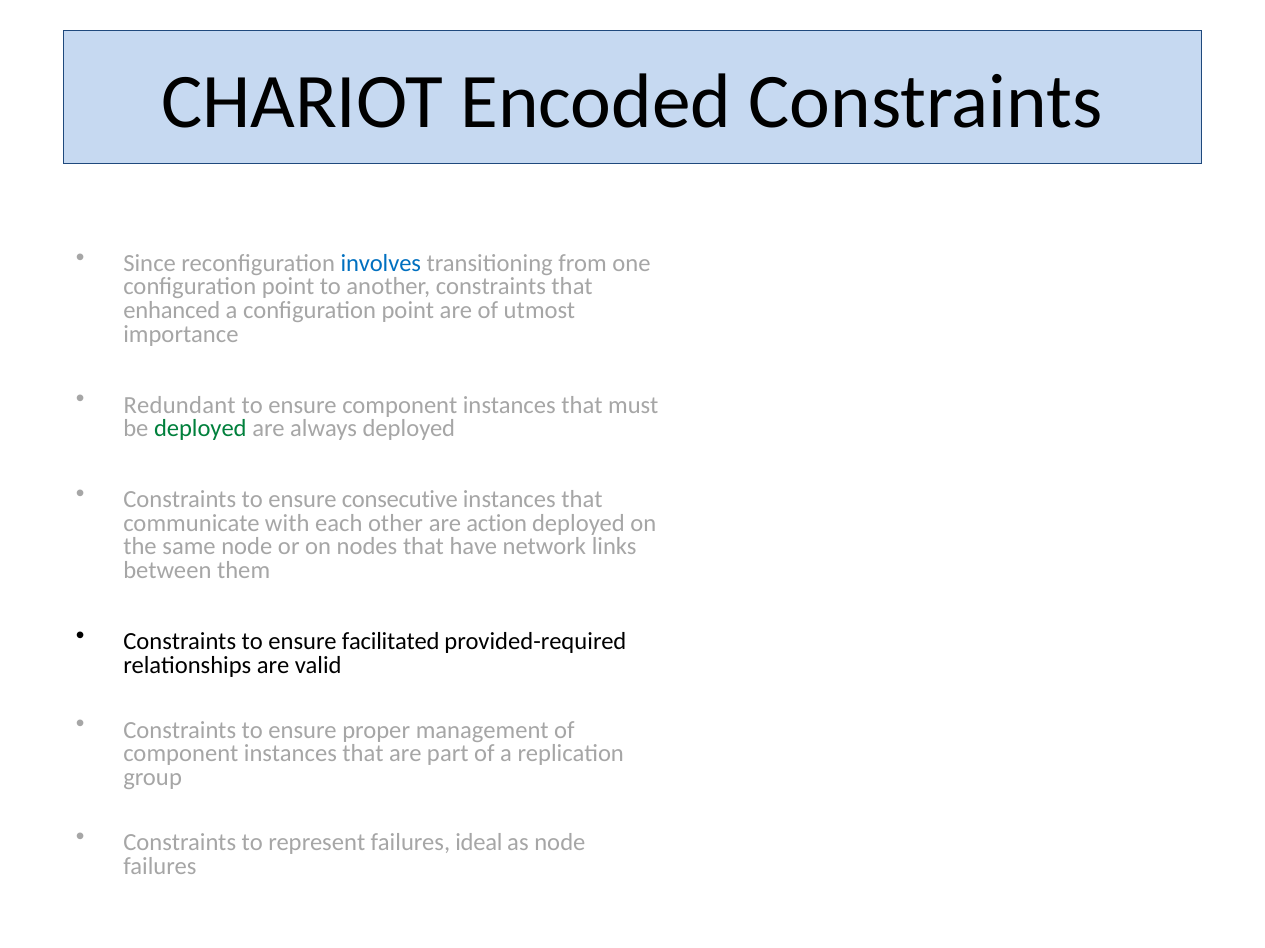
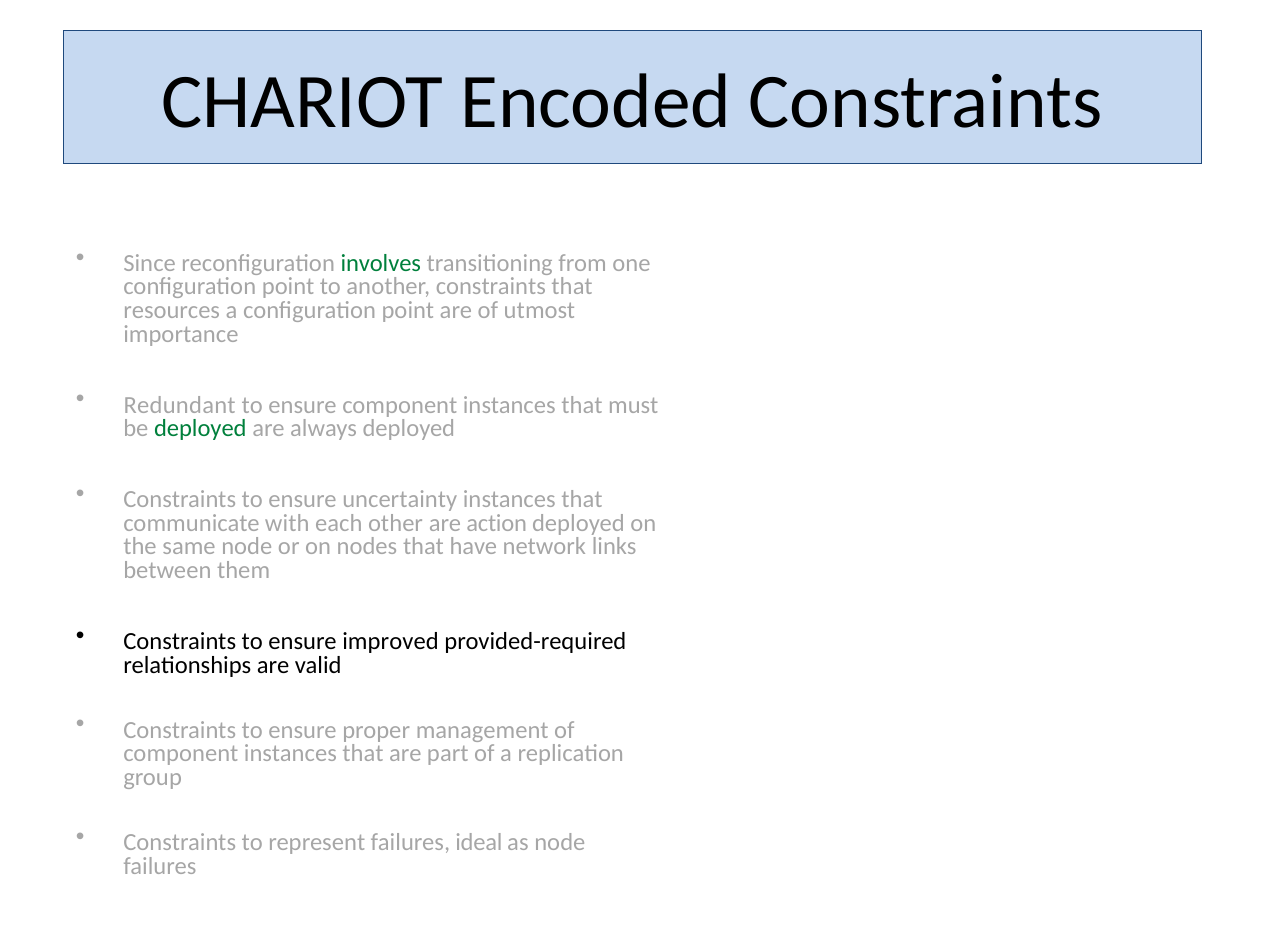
involves colour: blue -> green
enhanced: enhanced -> resources
consecutive: consecutive -> uncertainty
facilitated: facilitated -> improved
